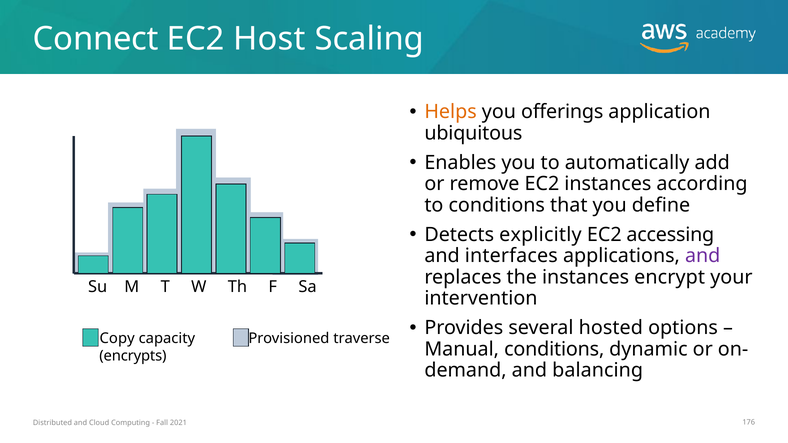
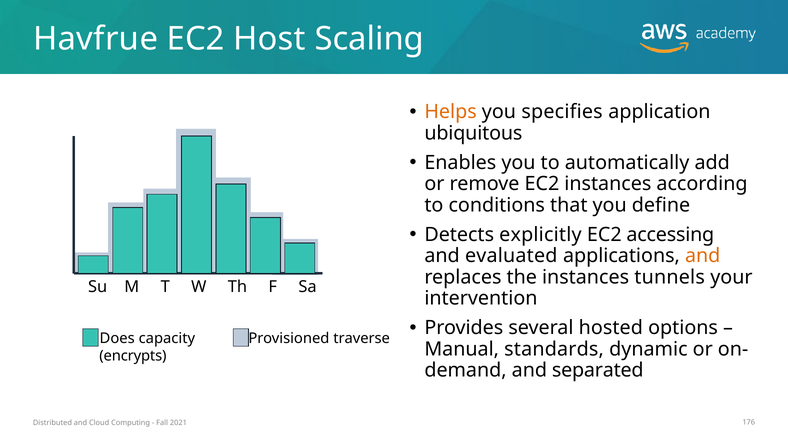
Connect: Connect -> Havfrue
offerings: offerings -> specifies
interfaces: interfaces -> evaluated
and at (703, 256) colour: purple -> orange
encrypt: encrypt -> tunnels
Copy: Copy -> Does
Manual conditions: conditions -> standards
balancing: balancing -> separated
